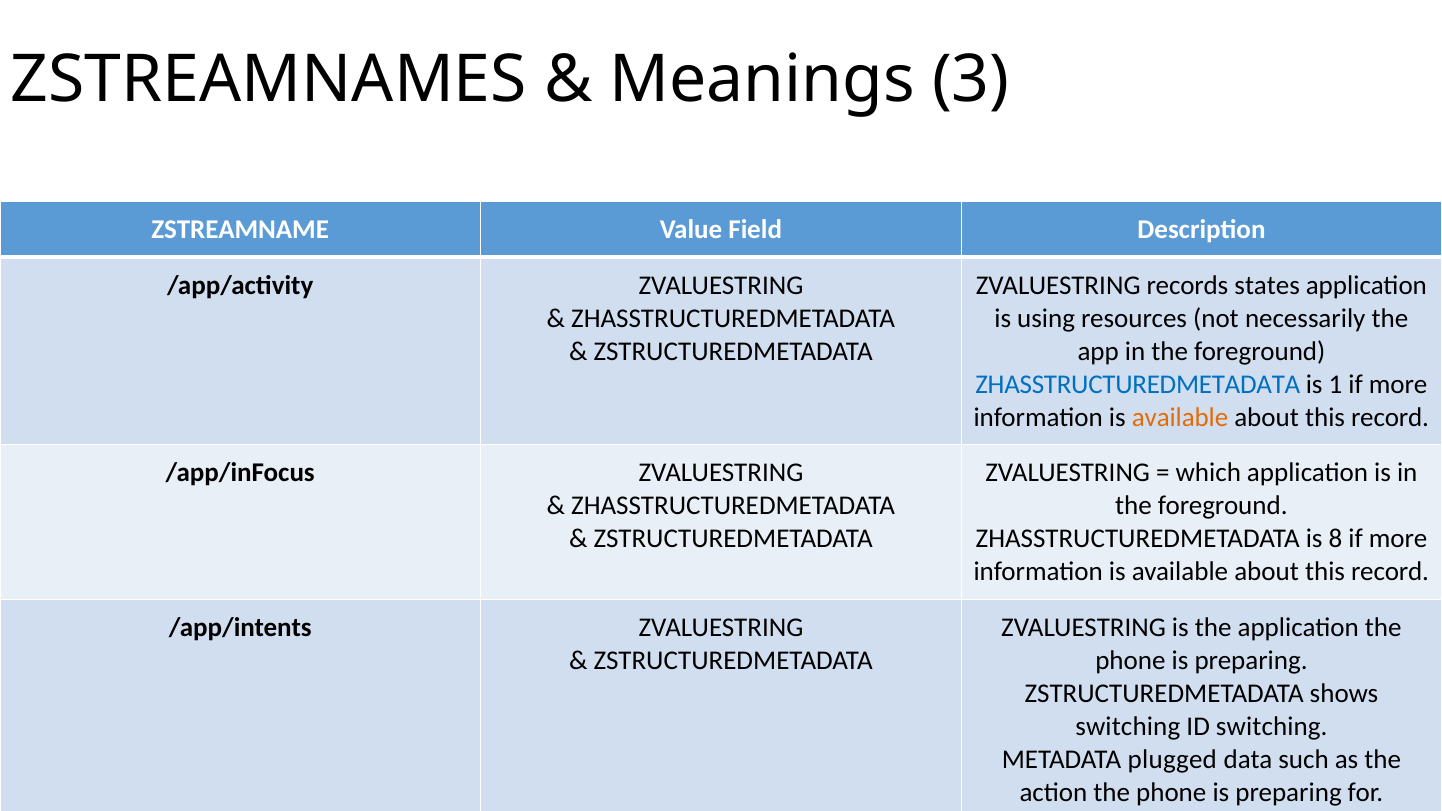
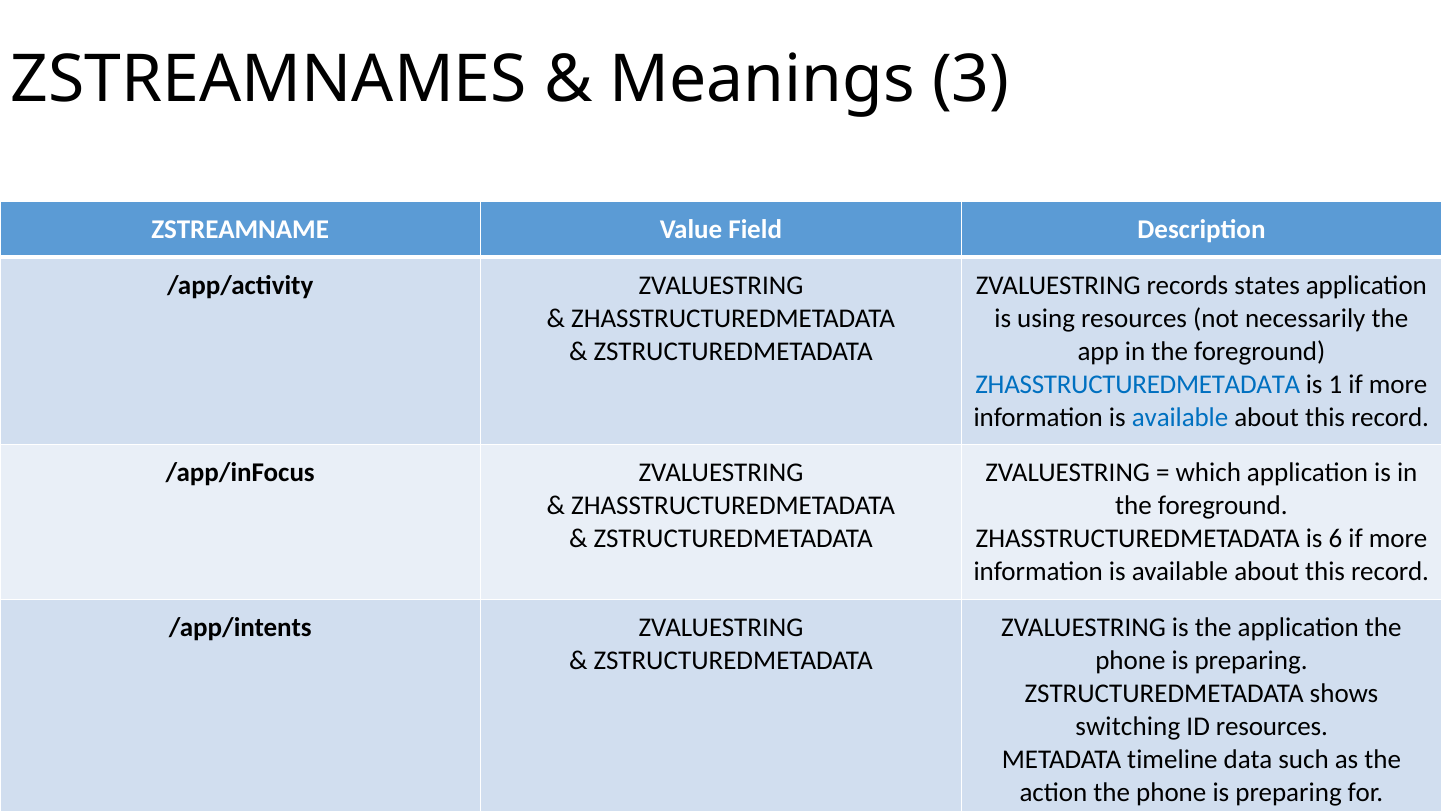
available at (1180, 417) colour: orange -> blue
8: 8 -> 6
ID switching: switching -> resources
plugged: plugged -> timeline
